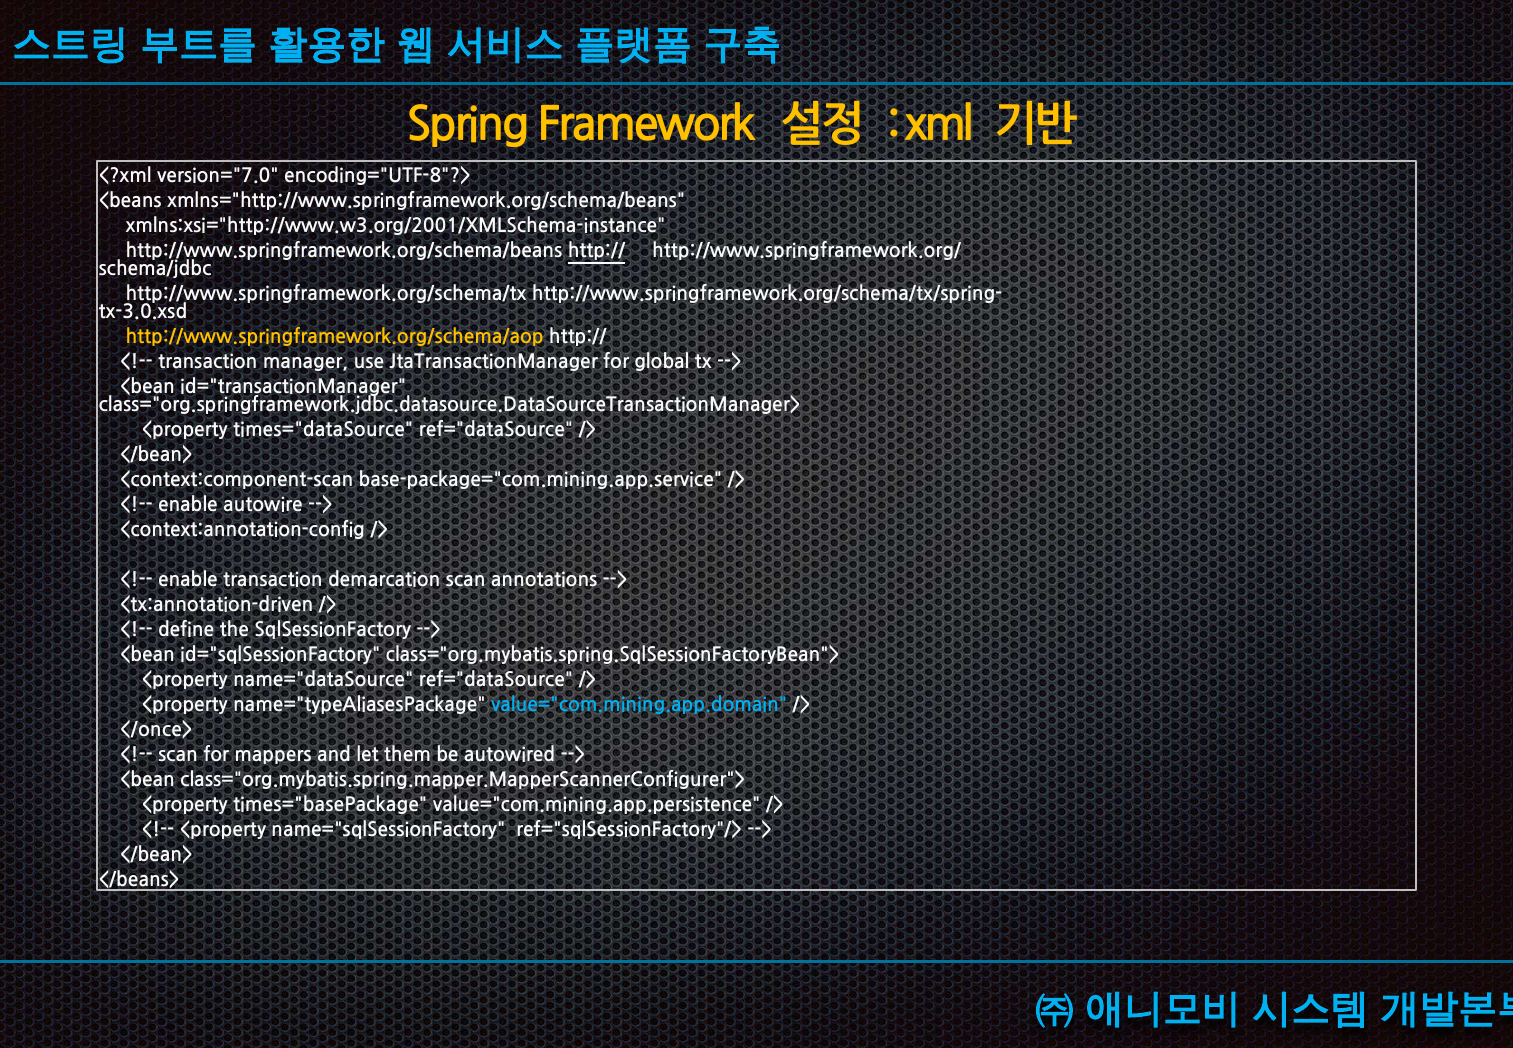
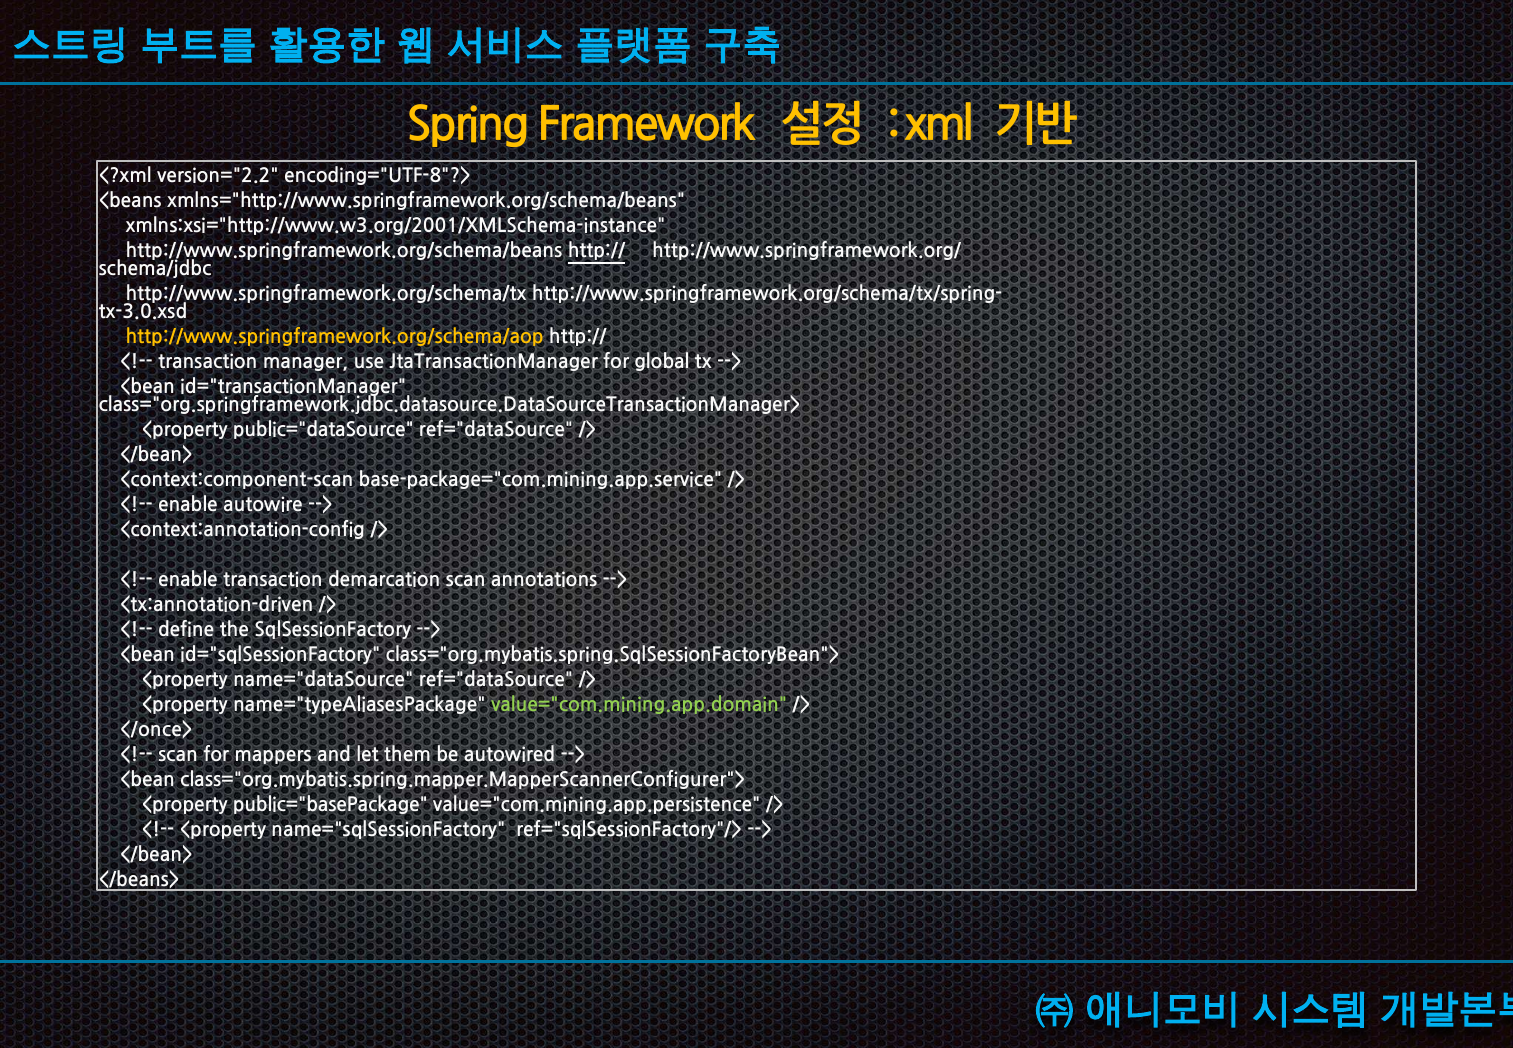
version="7.0: version="7.0 -> version="2.2
times="dataSource: times="dataSource -> public="dataSource
value="com.mining.app.domain colour: light blue -> light green
times="basePackage: times="basePackage -> public="basePackage
